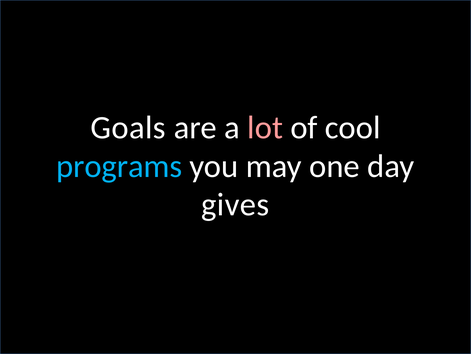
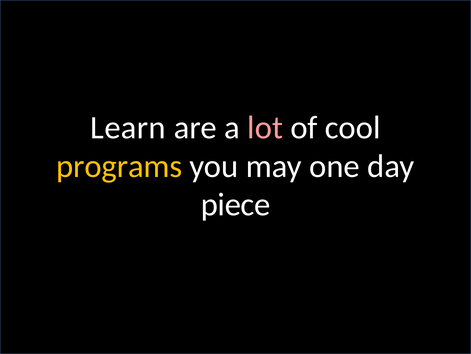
Goals: Goals -> Learn
programs colour: light blue -> yellow
gives: gives -> piece
